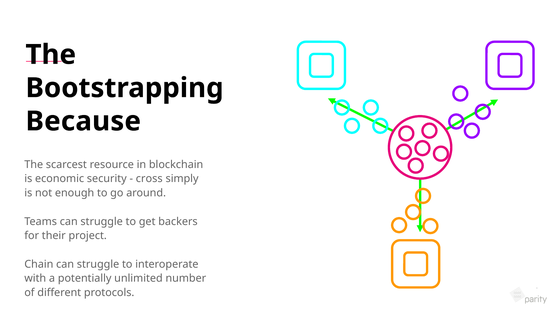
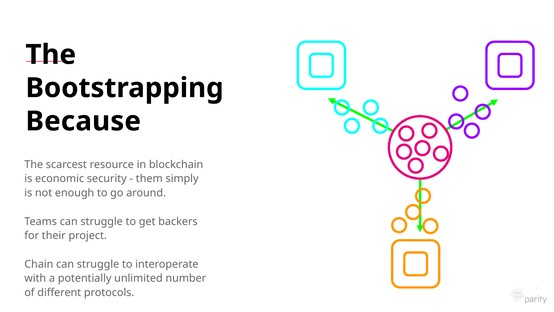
cross: cross -> them
